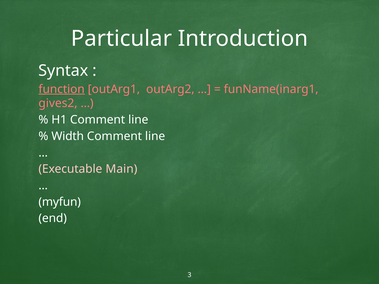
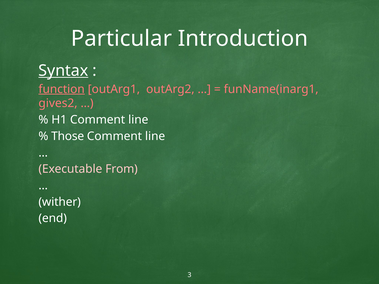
Syntax underline: none -> present
Width: Width -> Those
Main: Main -> From
myfun: myfun -> wither
